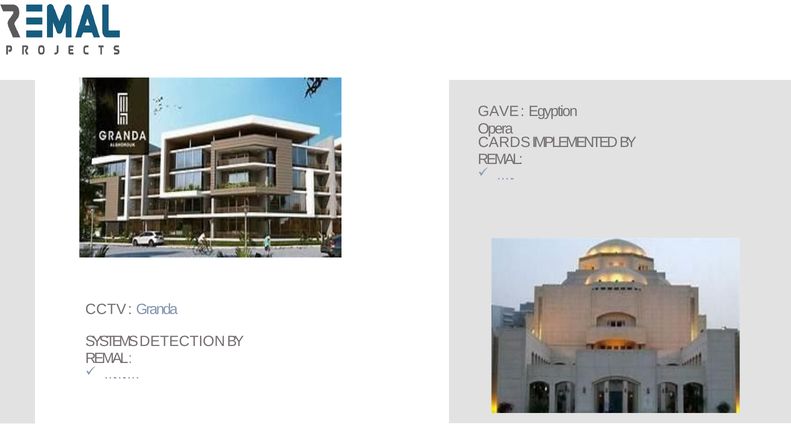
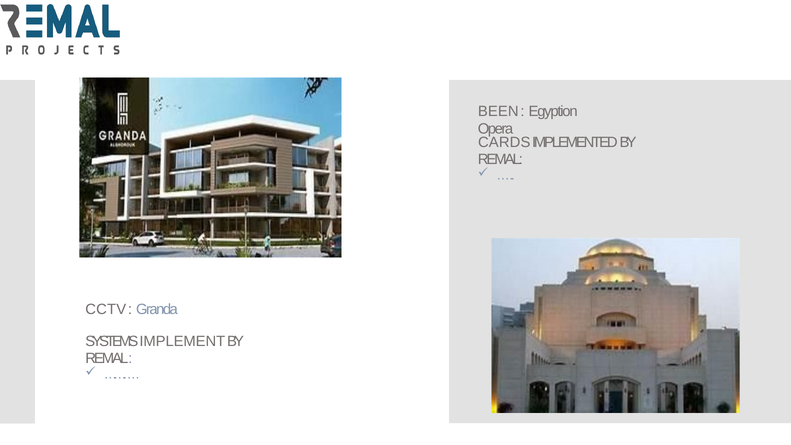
GAVE: GAVE -> BEEN
DETECTION: DETECTION -> IMPLEMENT
